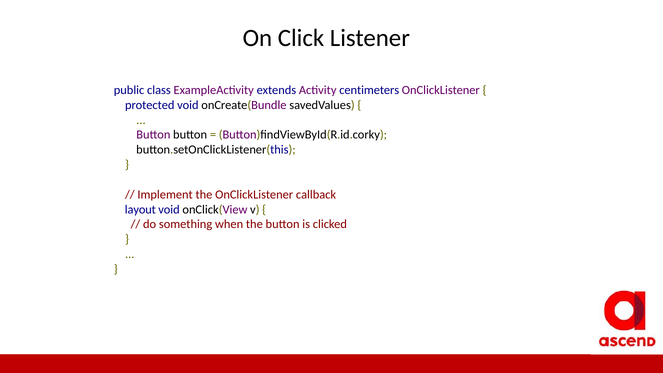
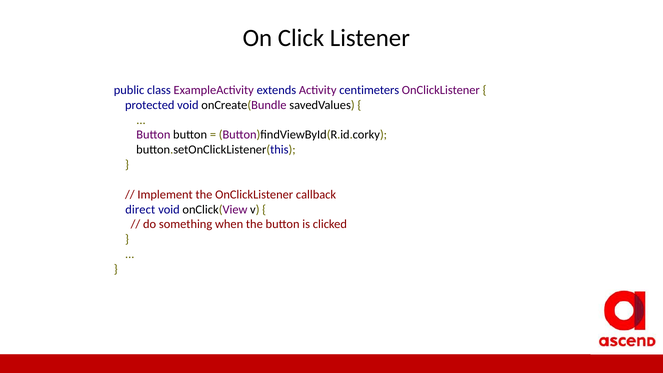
layout: layout -> direct
